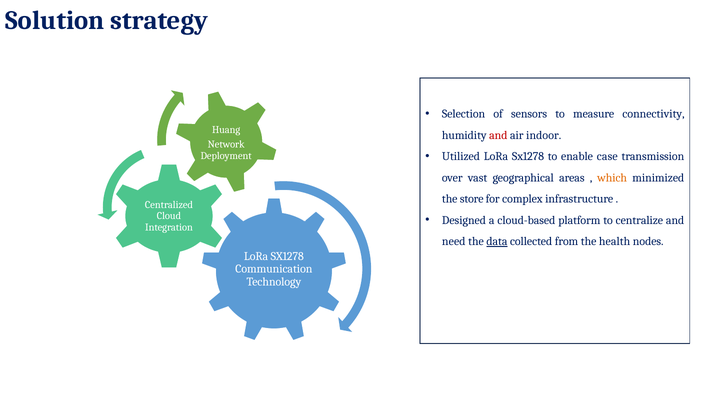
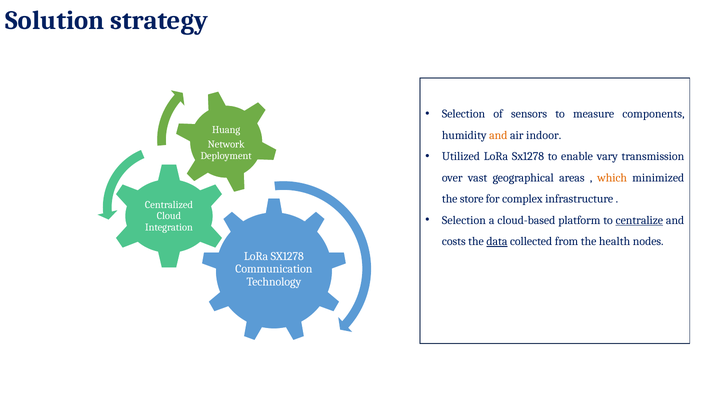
connectivity: connectivity -> components
and at (498, 135) colour: red -> orange
case: case -> vary
Designed at (464, 220): Designed -> Selection
centralize underline: none -> present
need: need -> costs
